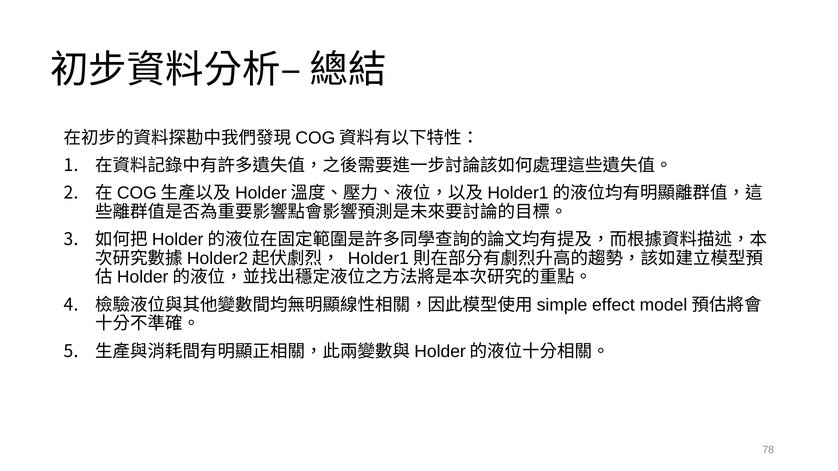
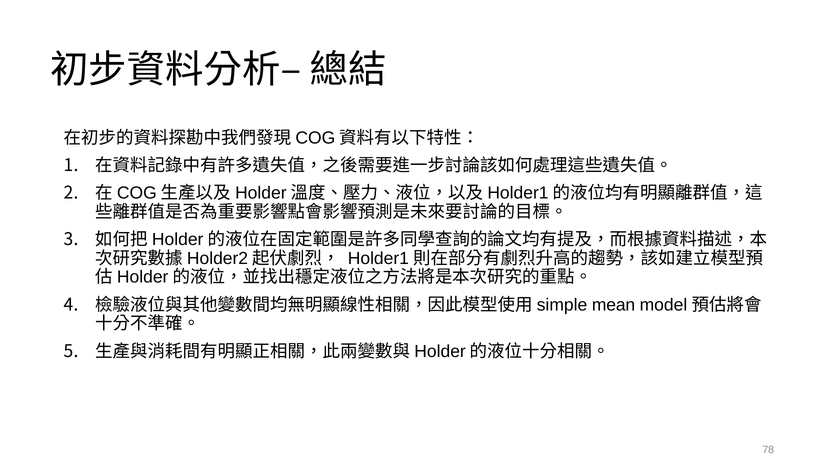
effect: effect -> mean
